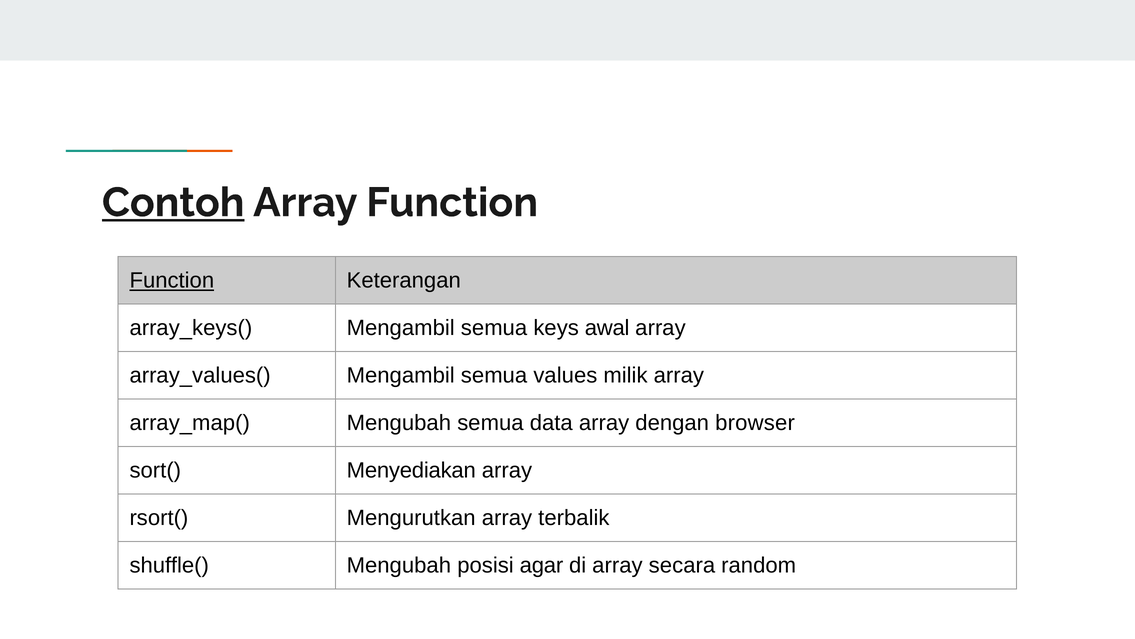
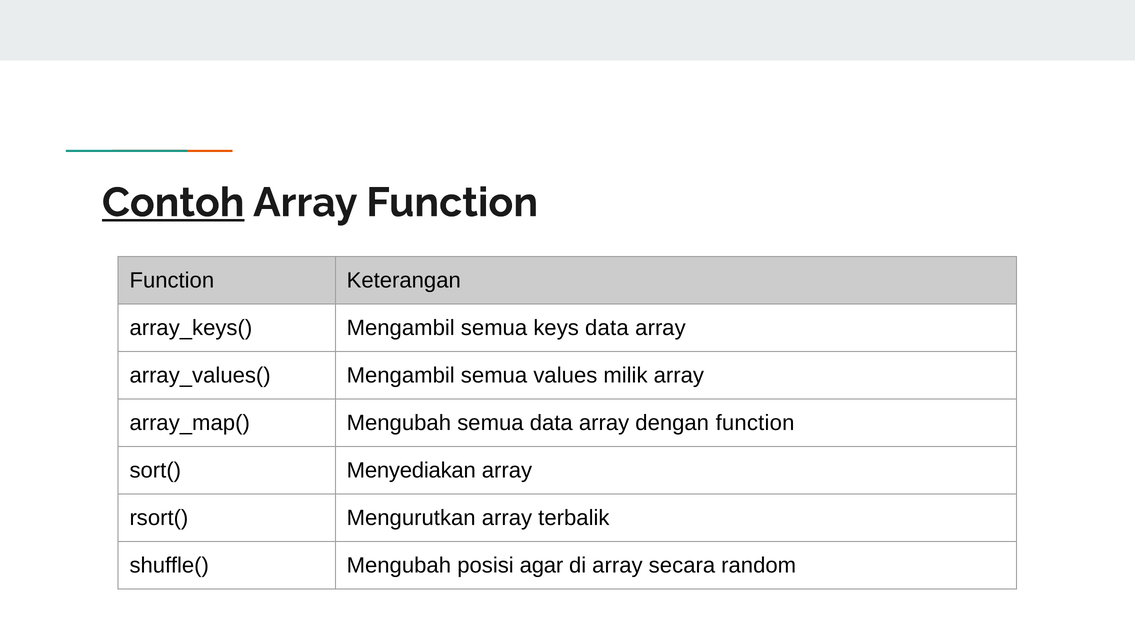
Function at (172, 280) underline: present -> none
keys awal: awal -> data
dengan browser: browser -> function
